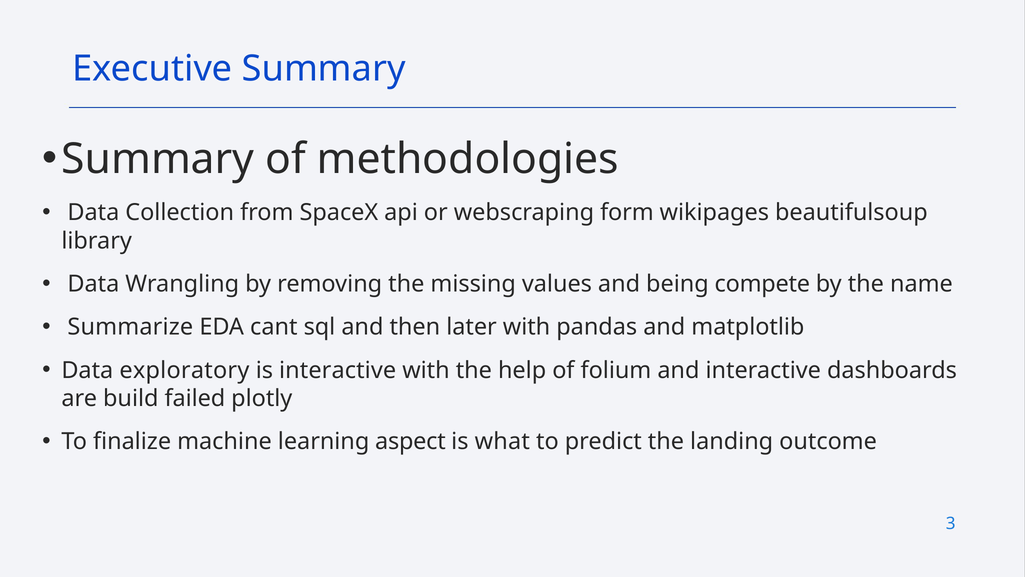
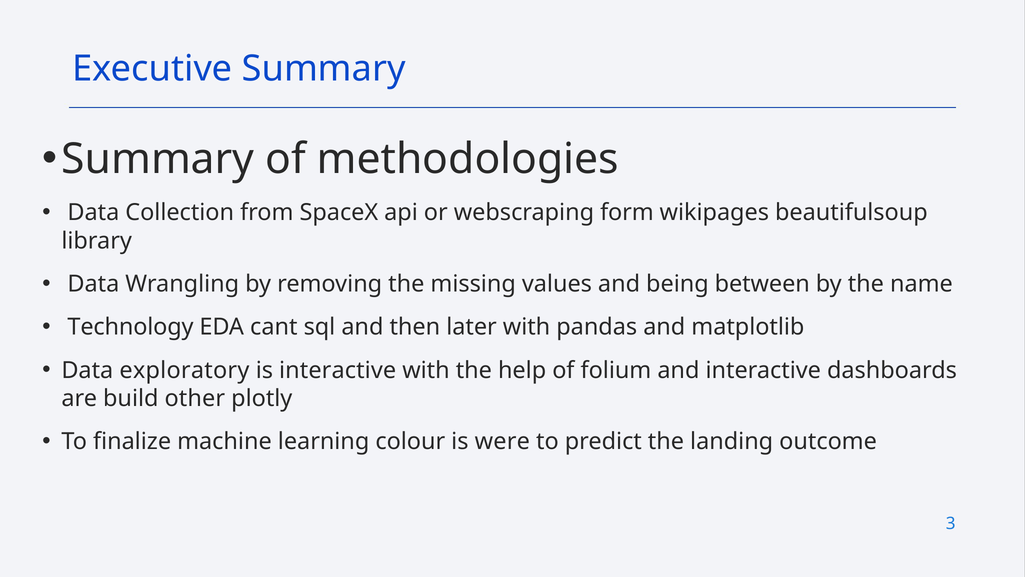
compete: compete -> between
Summarize: Summarize -> Technology
failed: failed -> other
aspect: aspect -> colour
what: what -> were
